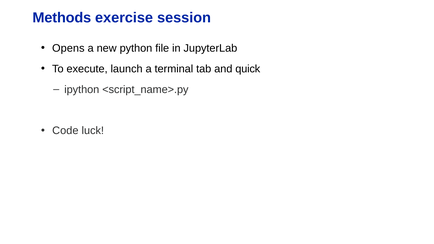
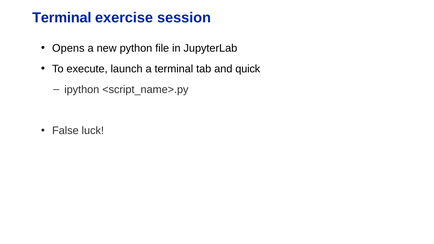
Methods at (62, 18): Methods -> Terminal
Code: Code -> False
